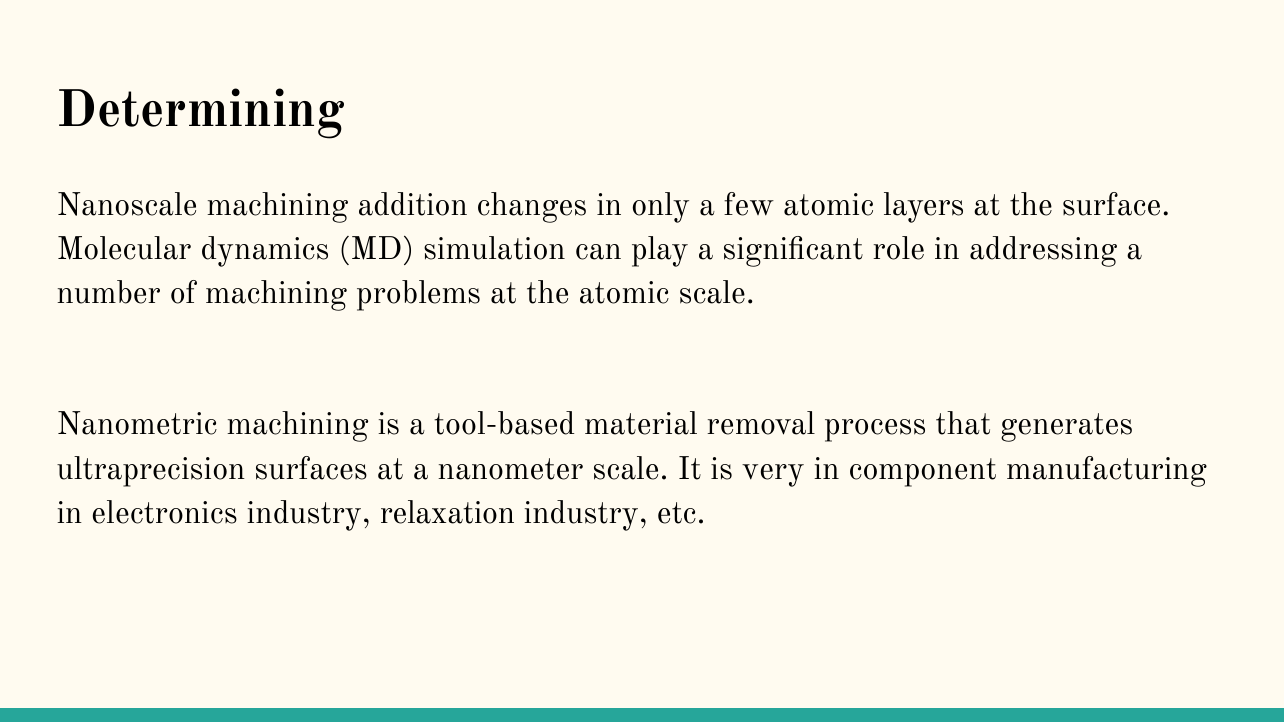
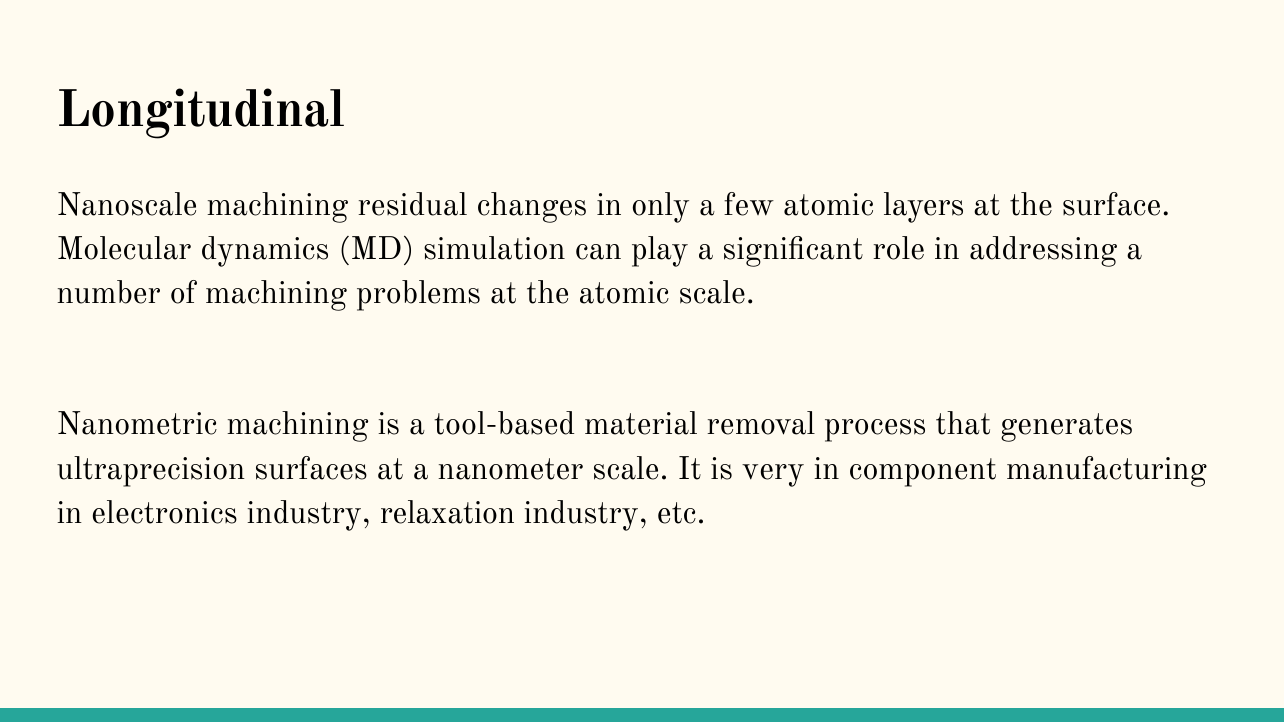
Determining: Determining -> Longitudinal
addition: addition -> residual
